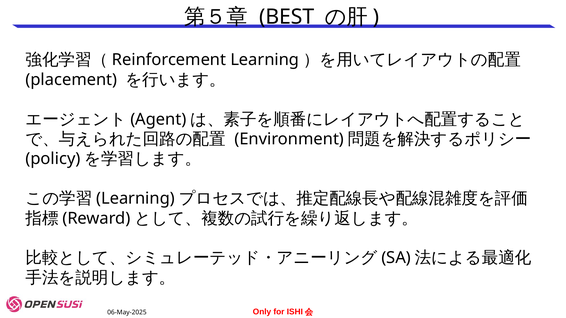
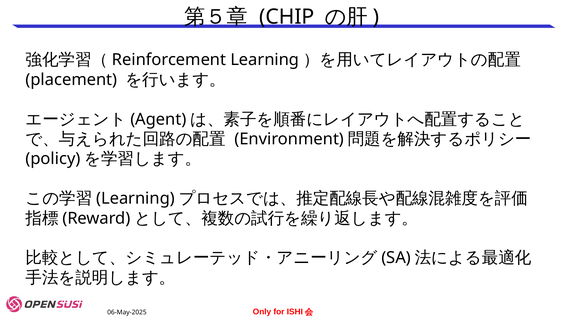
BEST: BEST -> CHIP
